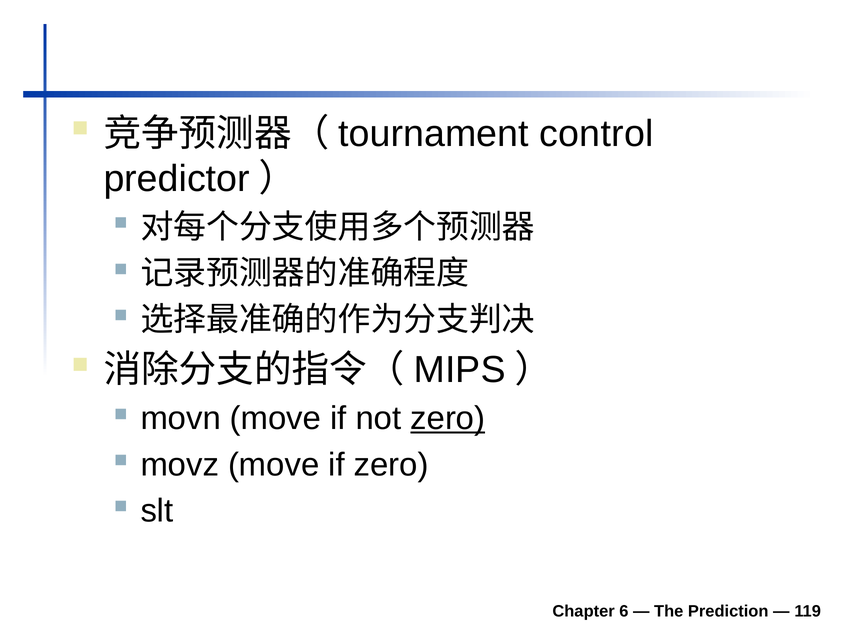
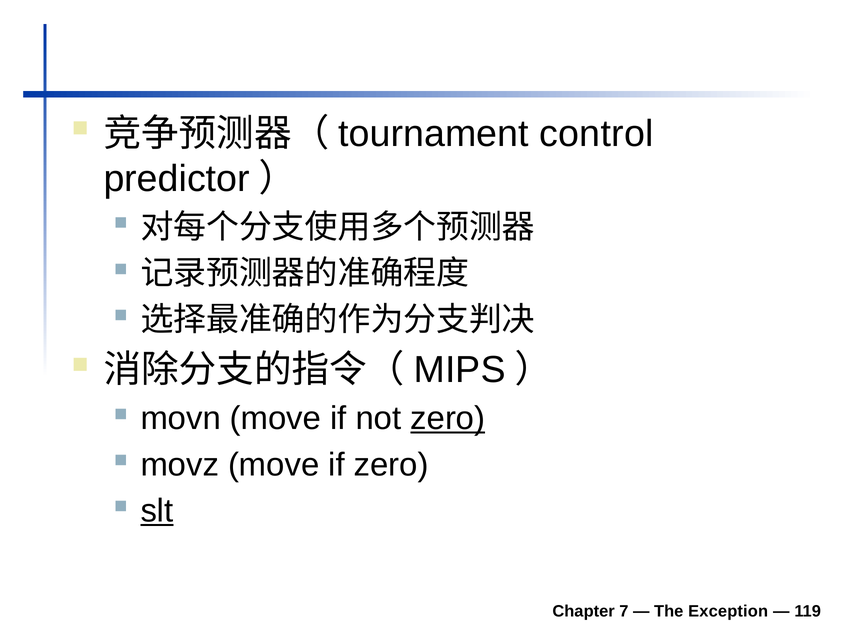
slt underline: none -> present
6: 6 -> 7
Prediction: Prediction -> Exception
